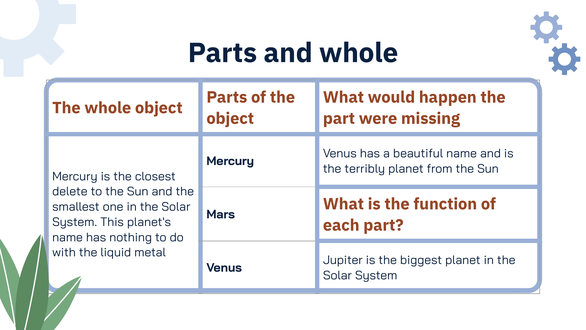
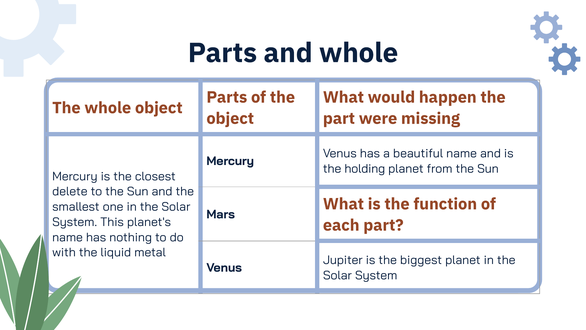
terribly: terribly -> holding
